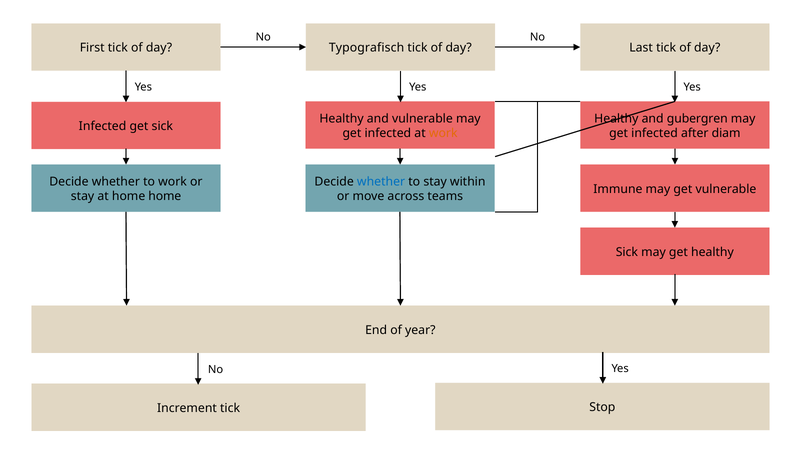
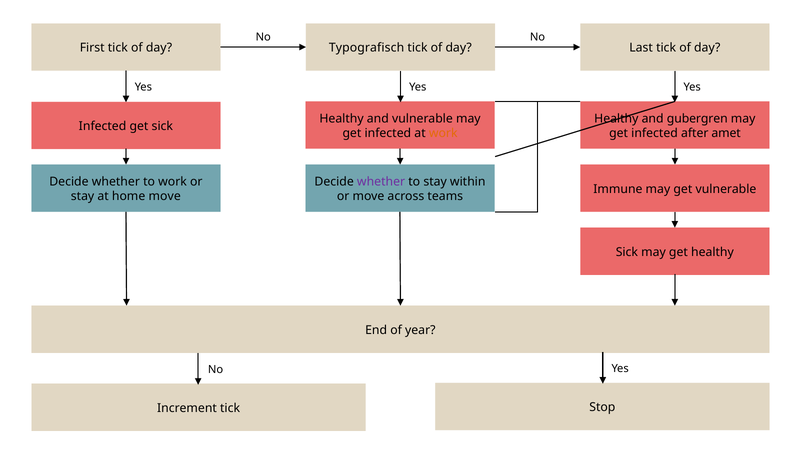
diam: diam -> amet
whether at (381, 181) colour: blue -> purple
home home: home -> move
